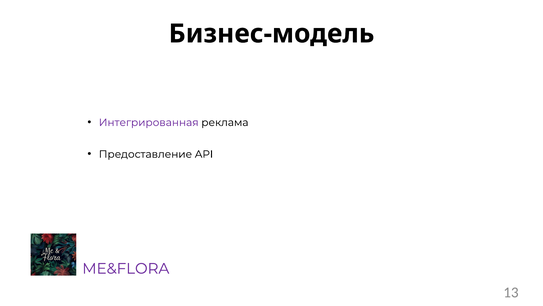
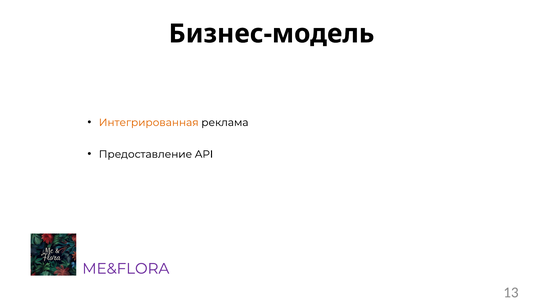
Интегрированная colour: purple -> orange
